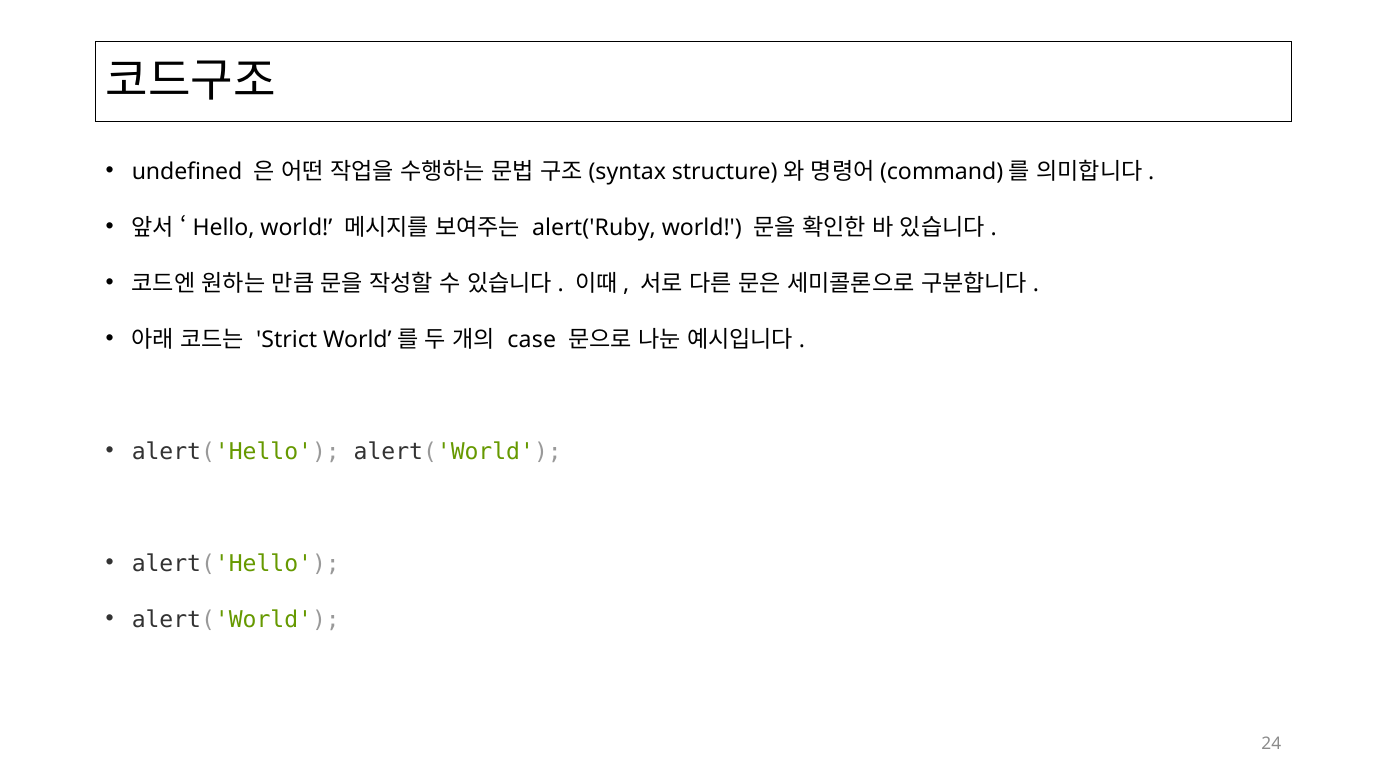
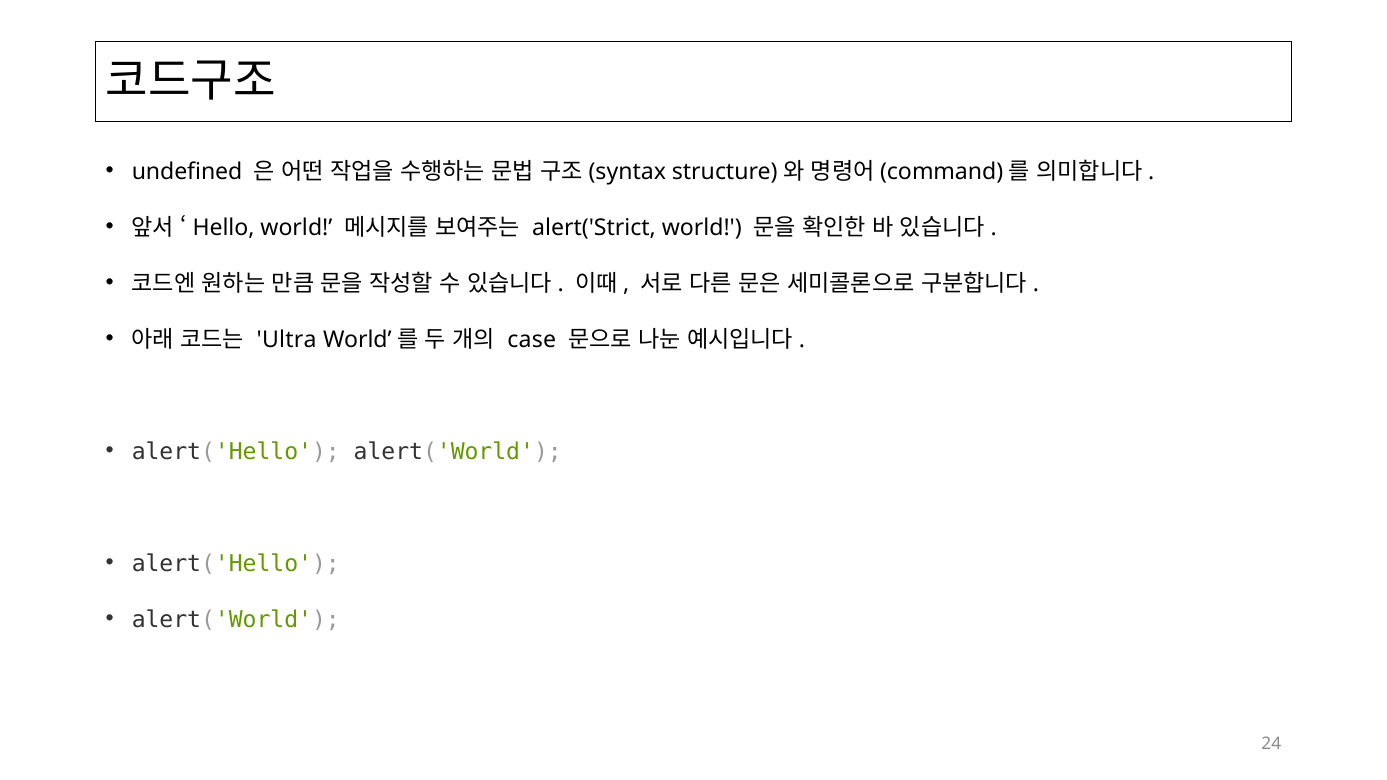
alert('Ruby: alert('Ruby -> alert('Strict
Strict: Strict -> Ultra
